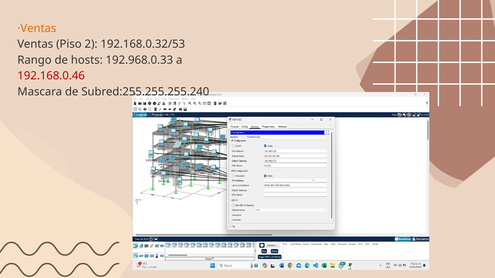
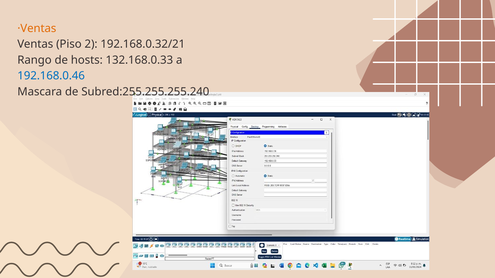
192.168.0.32/53: 192.168.0.32/53 -> 192.168.0.32/21
192.968.0.33: 192.968.0.33 -> 132.168.0.33
192.168.0.46 colour: red -> blue
